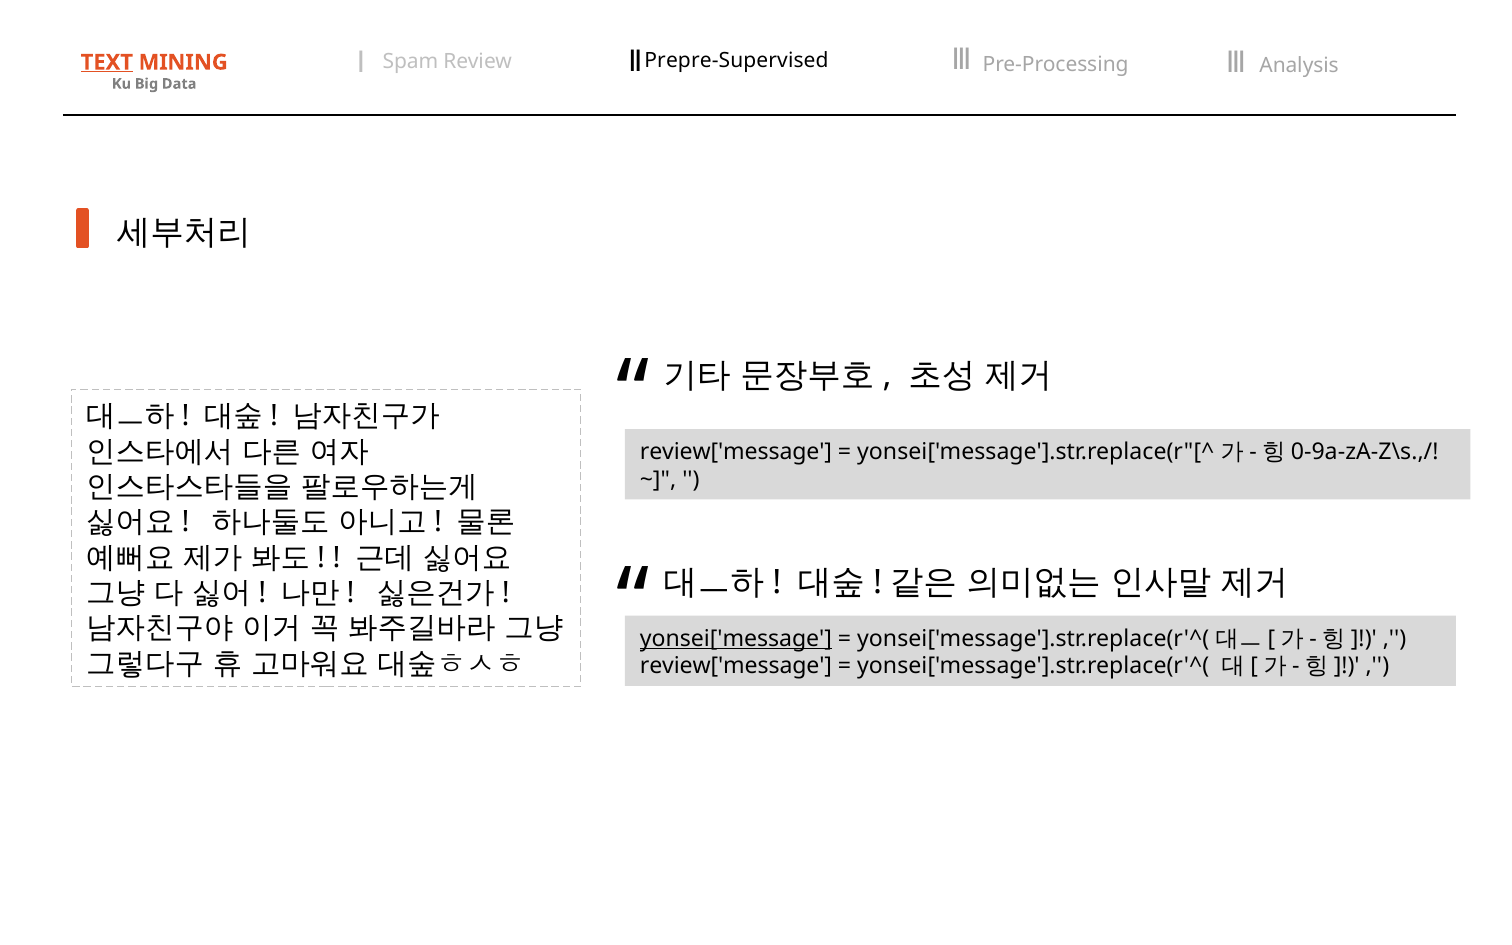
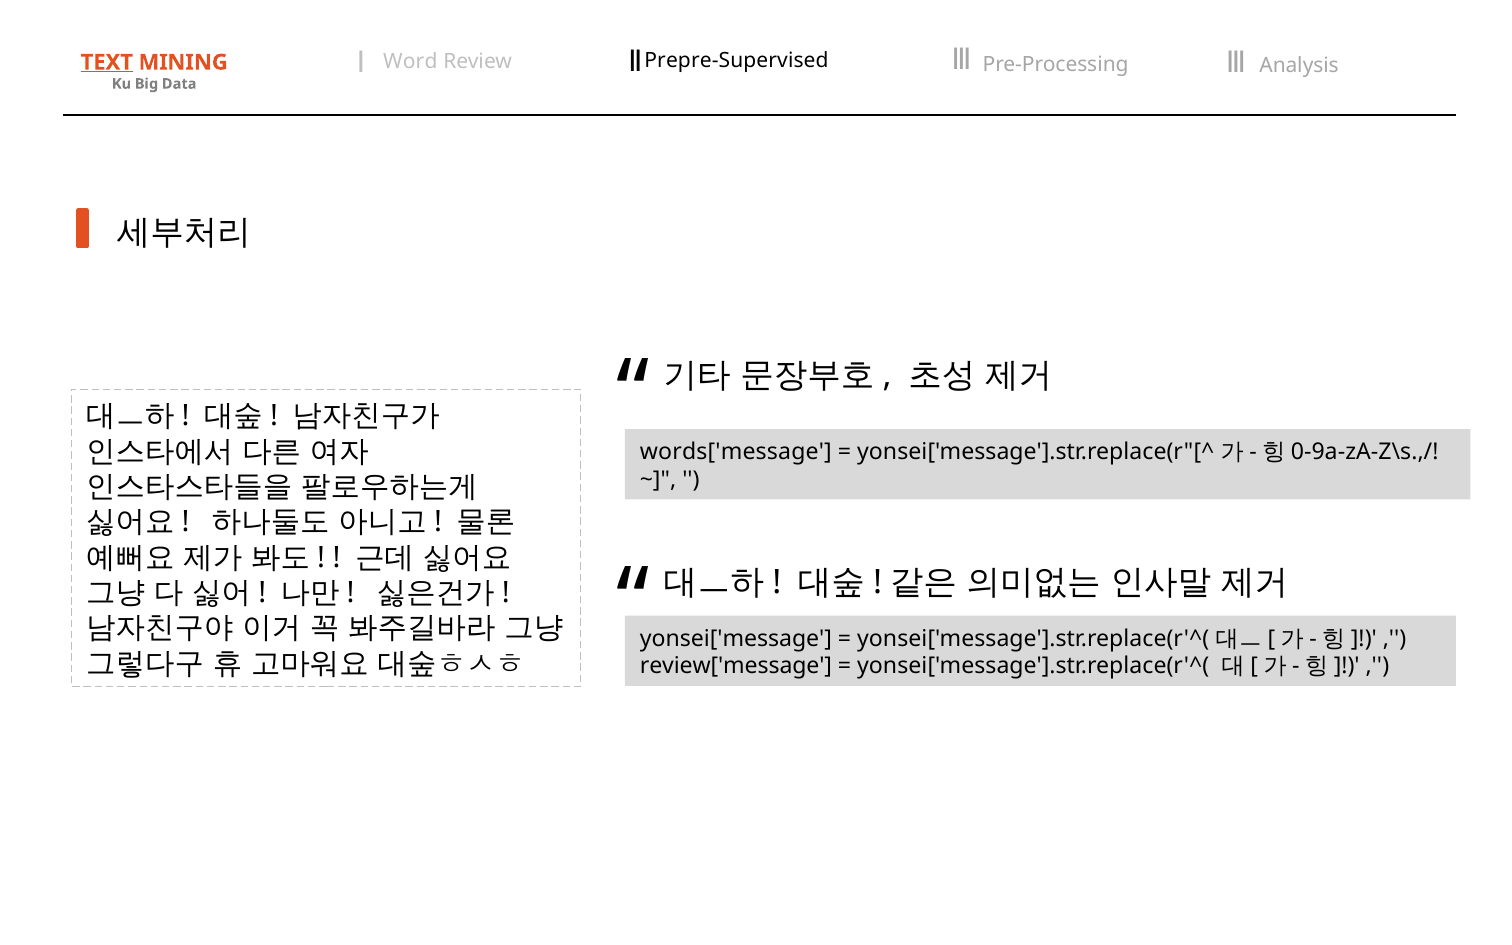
Spam: Spam -> Word
review['message at (736, 452): review['message -> words['message
yonsei['message underline: present -> none
